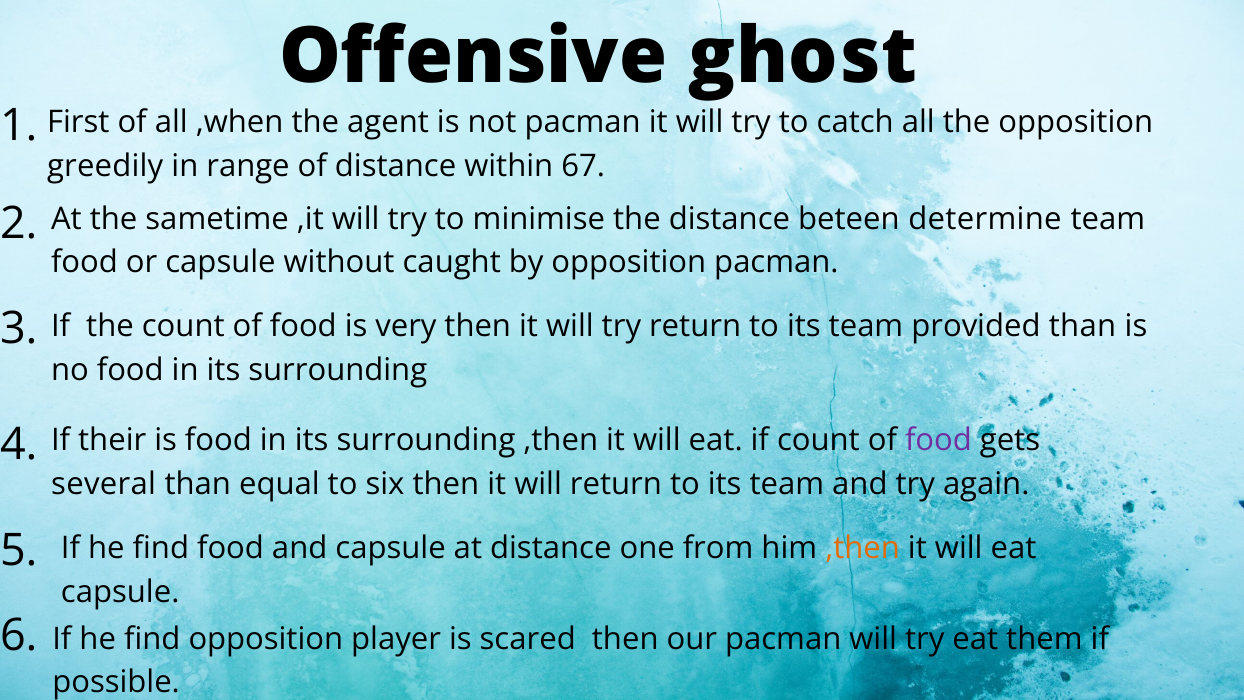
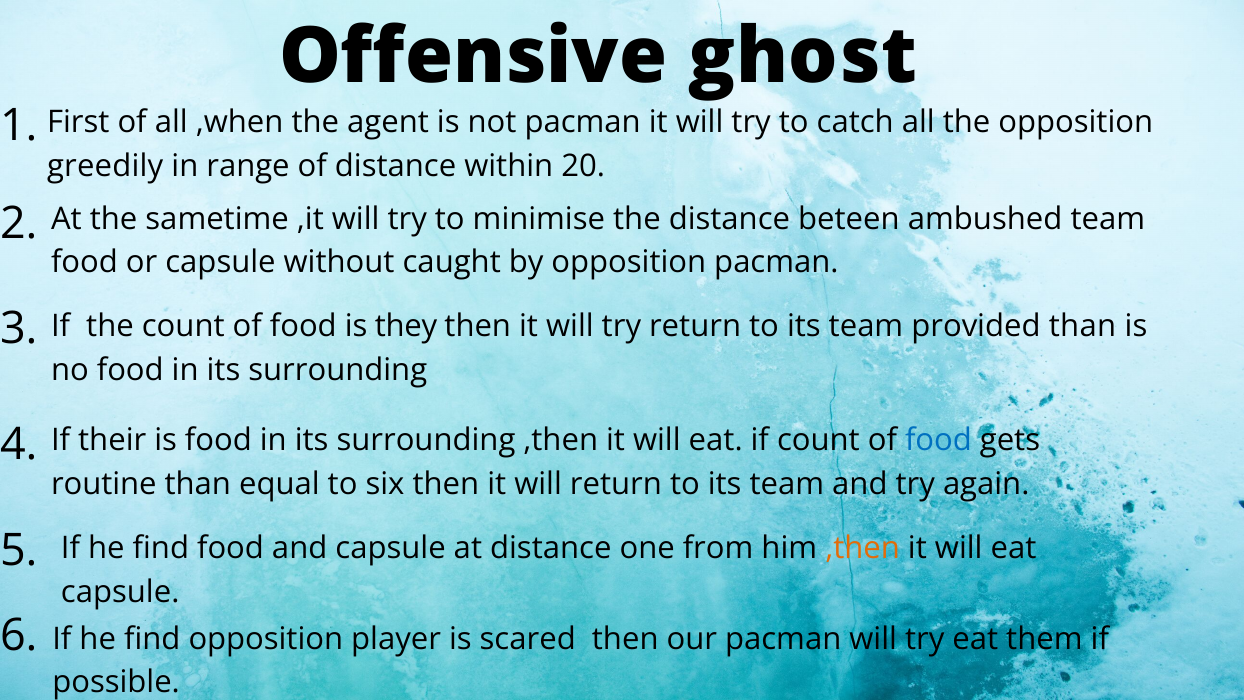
67: 67 -> 20
determine: determine -> ambushed
very: very -> they
food at (938, 440) colour: purple -> blue
several: several -> routine
